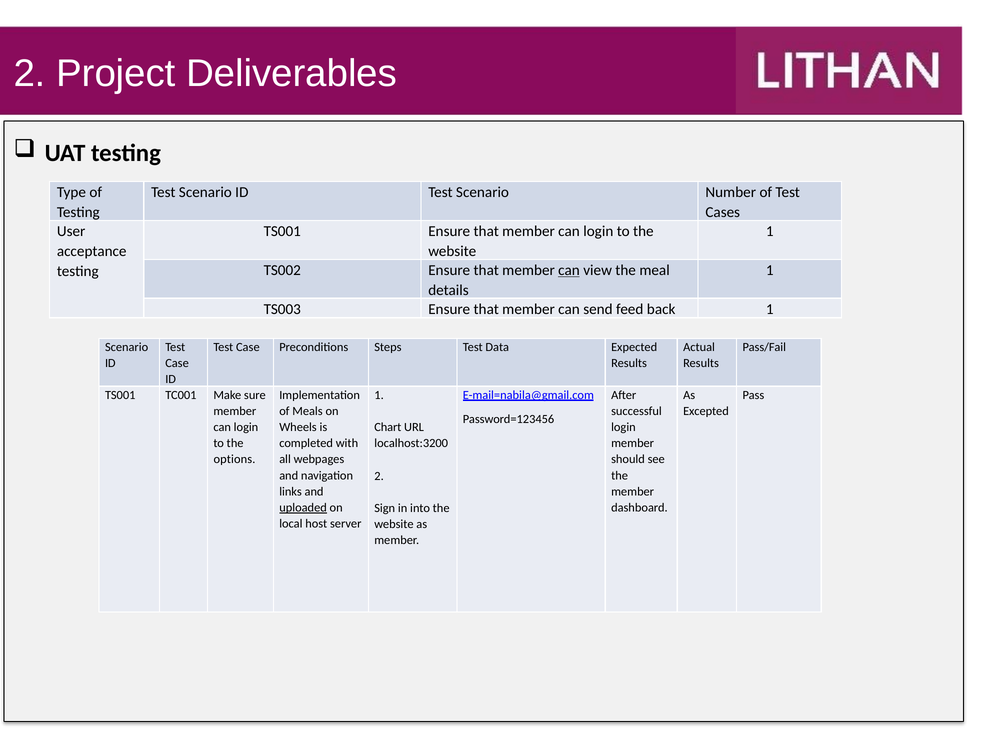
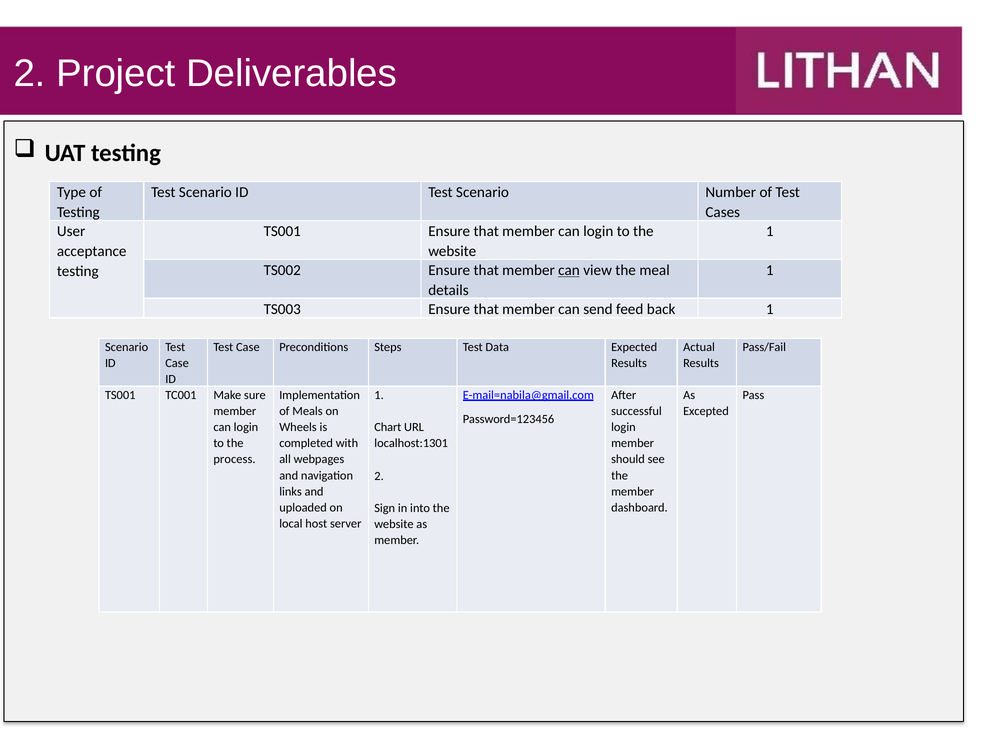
localhost:3200: localhost:3200 -> localhost:1301
options: options -> process
uploaded underline: present -> none
